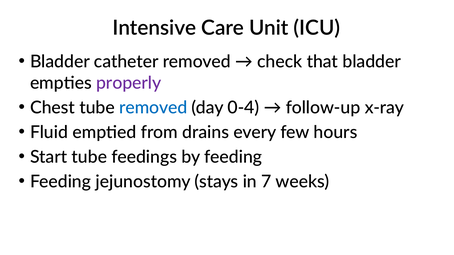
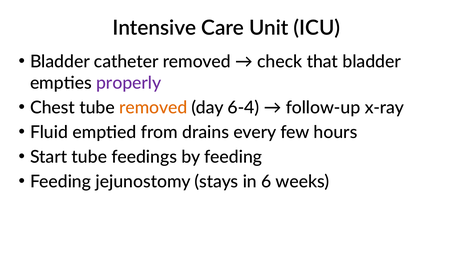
removed at (153, 108) colour: blue -> orange
0-4: 0-4 -> 6-4
7: 7 -> 6
